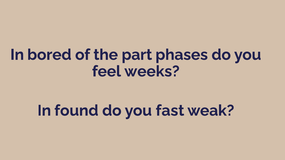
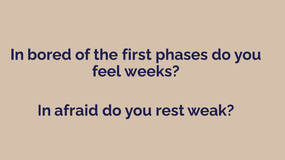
part: part -> first
found: found -> afraid
fast: fast -> rest
